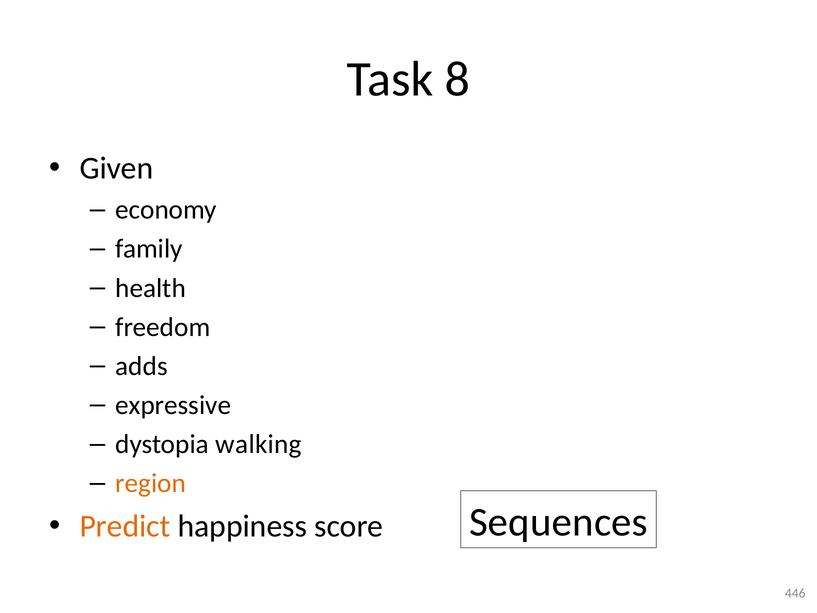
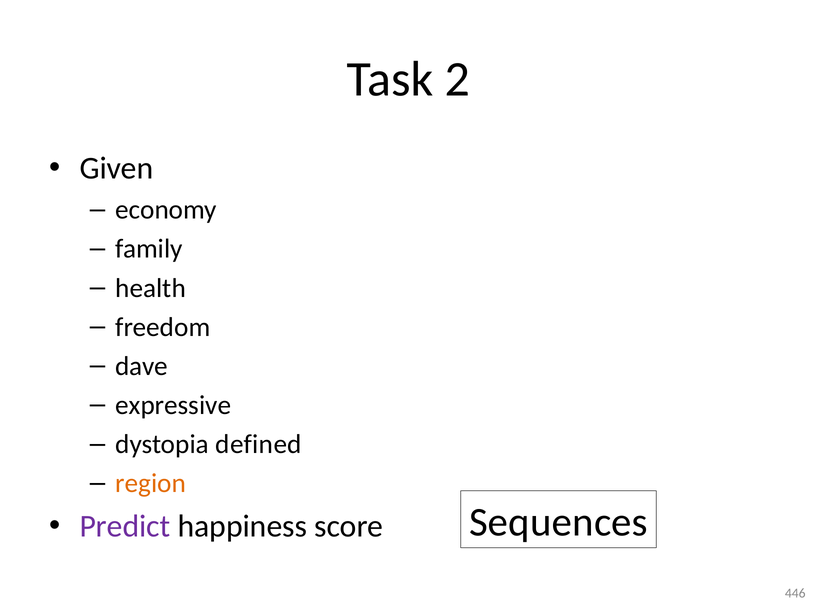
8: 8 -> 2
adds: adds -> dave
walking: walking -> defined
Predict colour: orange -> purple
